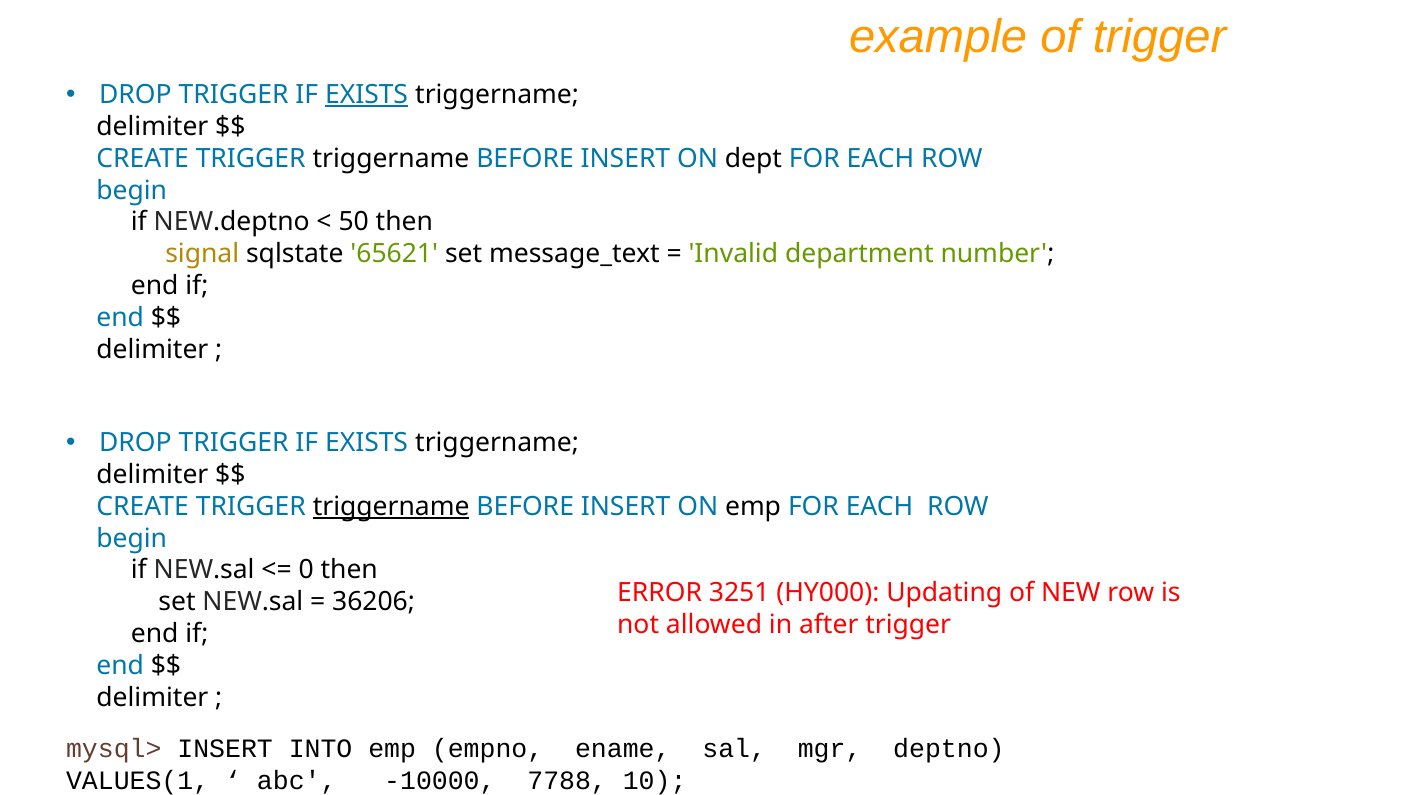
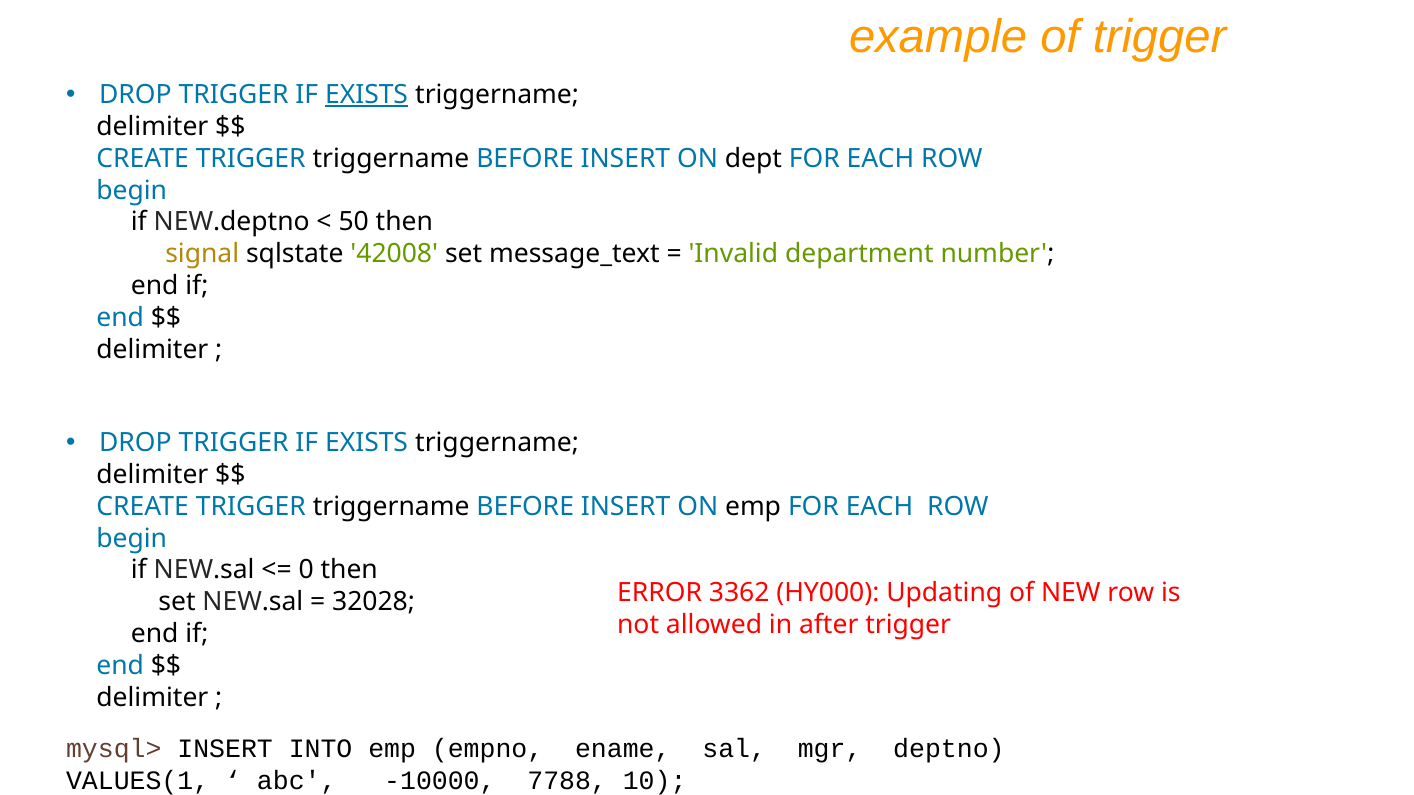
65621: 65621 -> 42008
triggername at (391, 507) underline: present -> none
3251: 3251 -> 3362
36206: 36206 -> 32028
